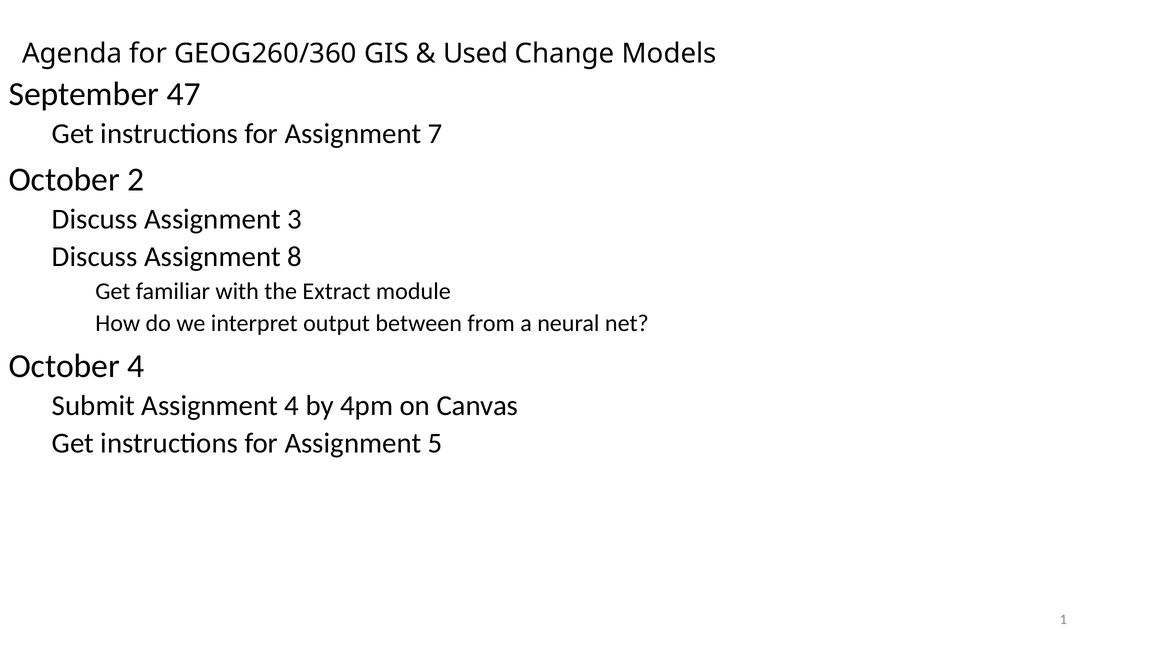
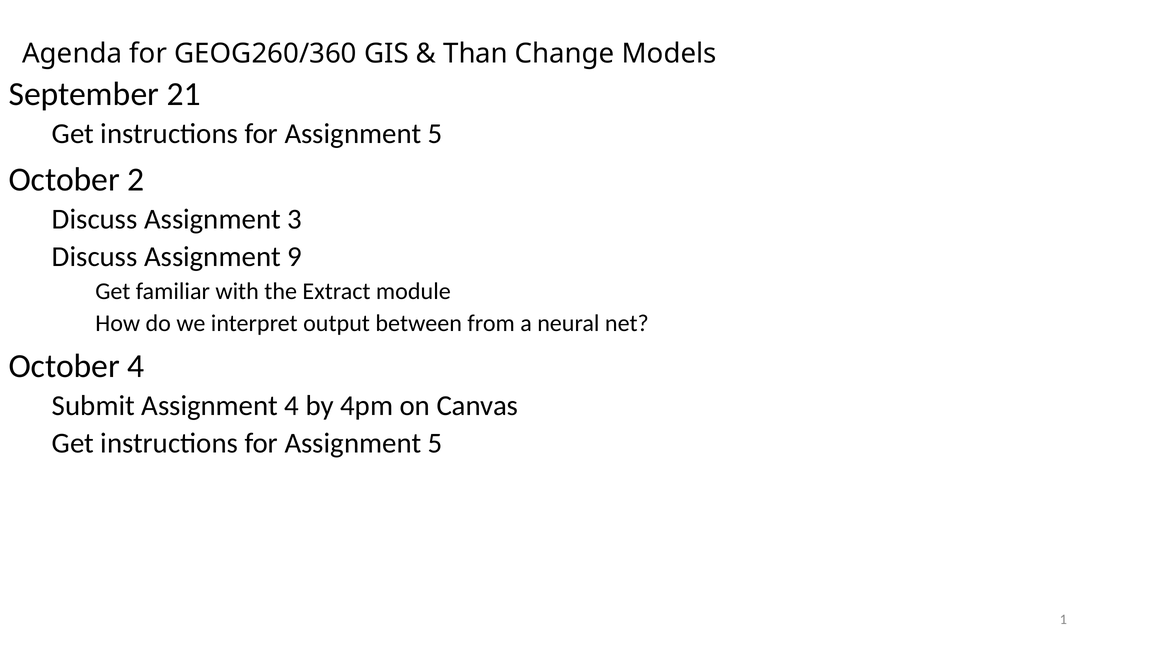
Used: Used -> Than
47: 47 -> 21
7 at (435, 134): 7 -> 5
8: 8 -> 9
